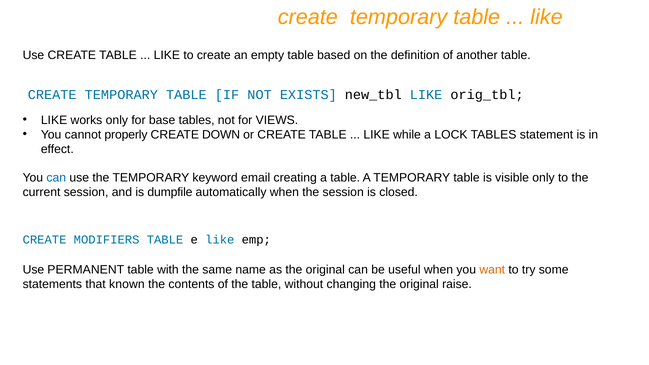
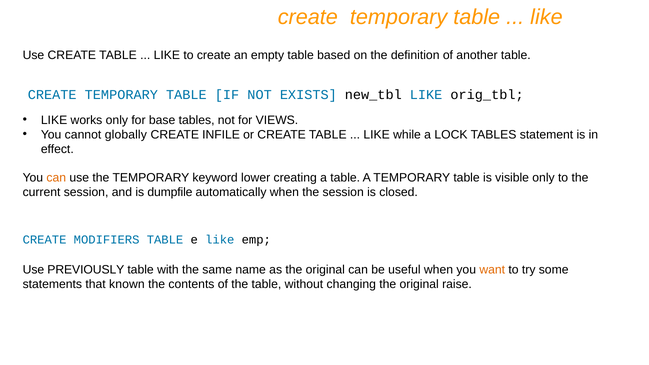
properly: properly -> globally
DOWN: DOWN -> INFILE
can at (56, 178) colour: blue -> orange
email: email -> lower
PERMANENT: PERMANENT -> PREVIOUSLY
